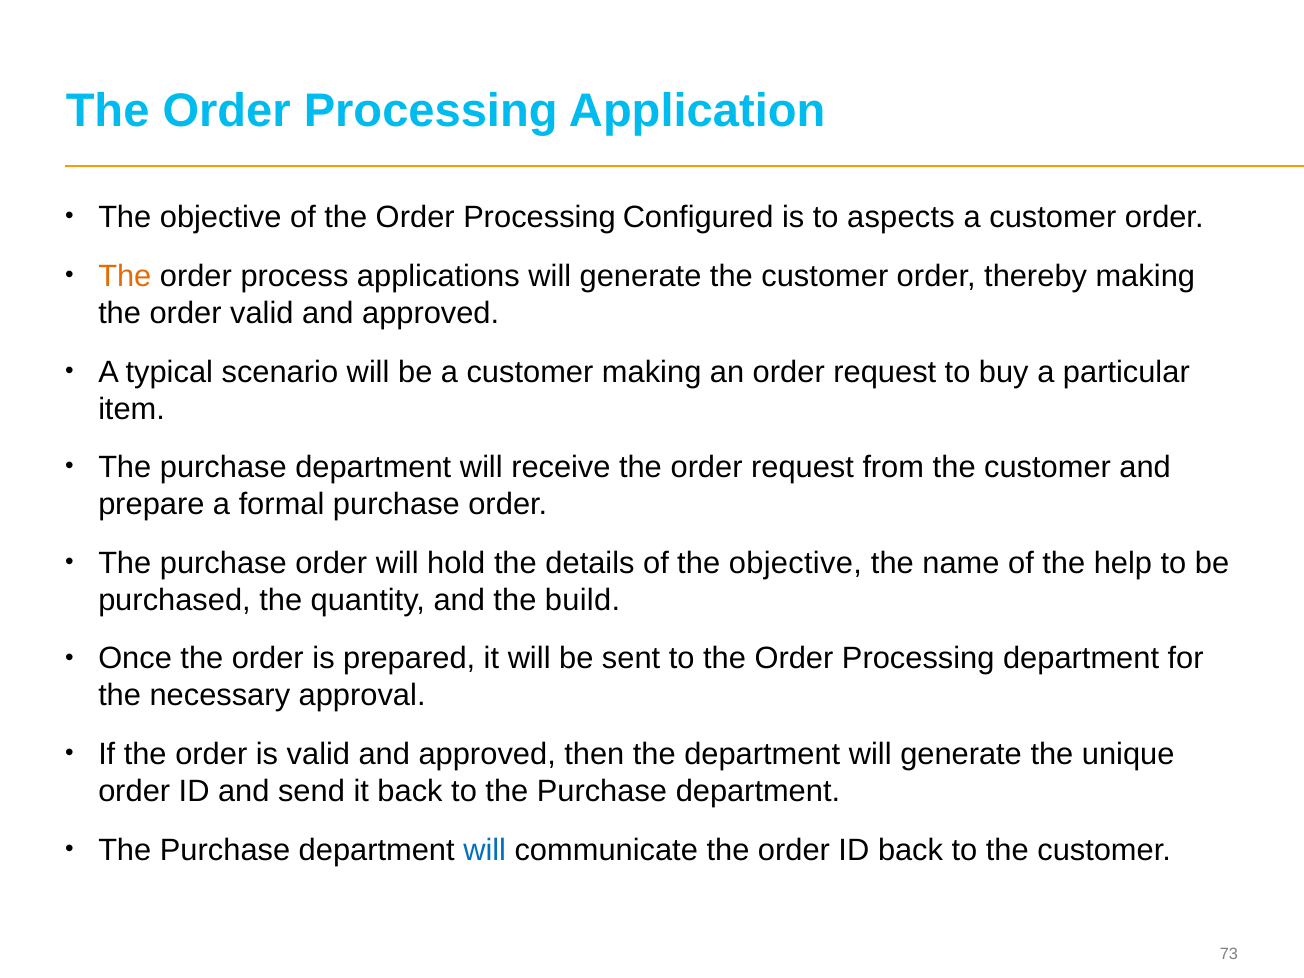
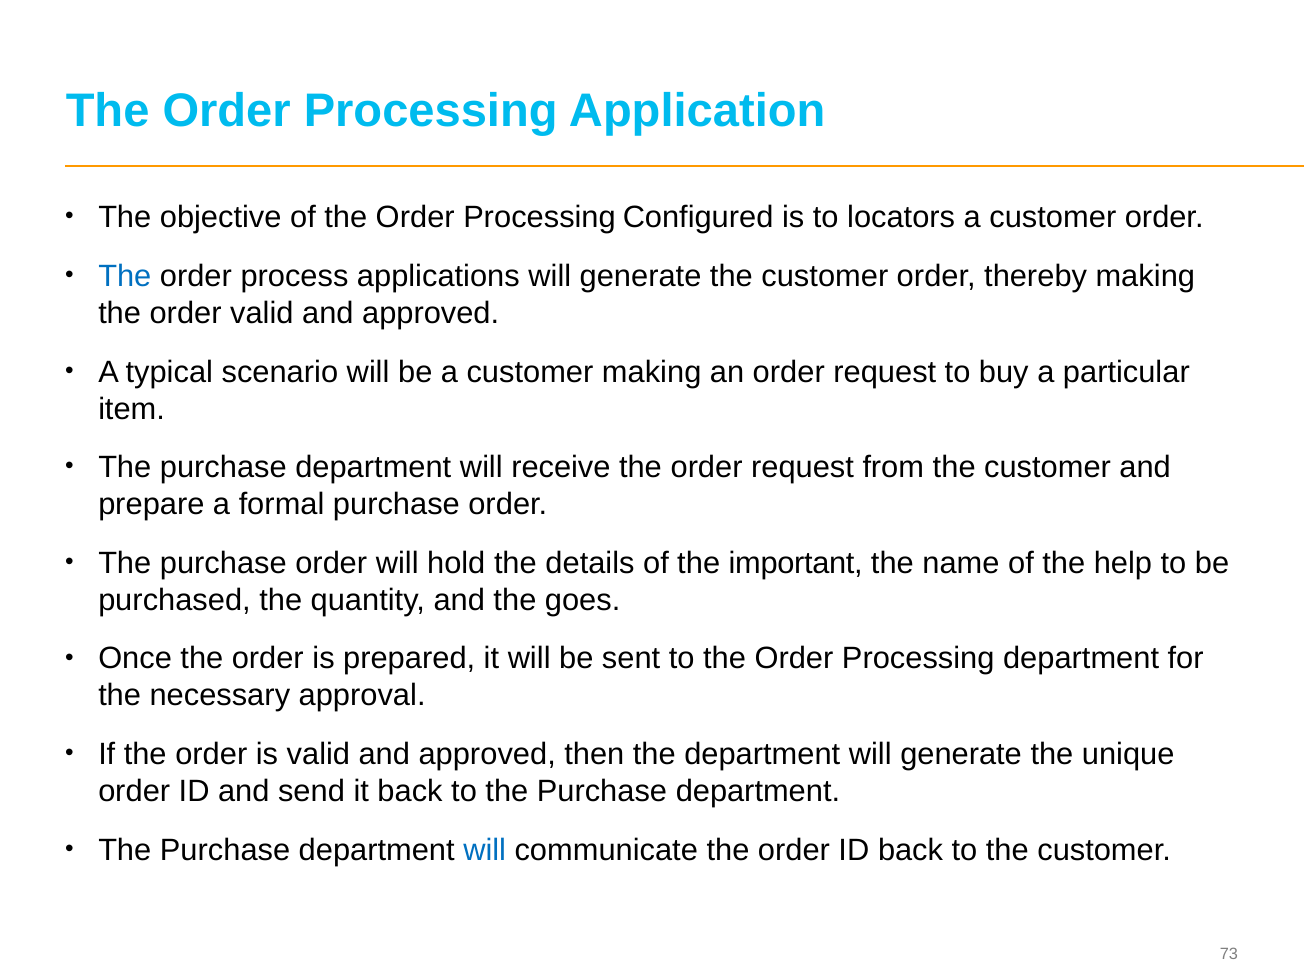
aspects: aspects -> locators
The at (125, 276) colour: orange -> blue
of the objective: objective -> important
build: build -> goes
